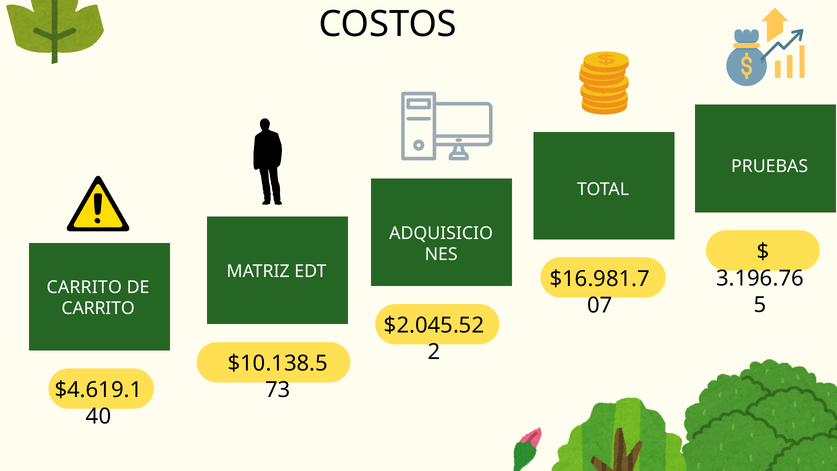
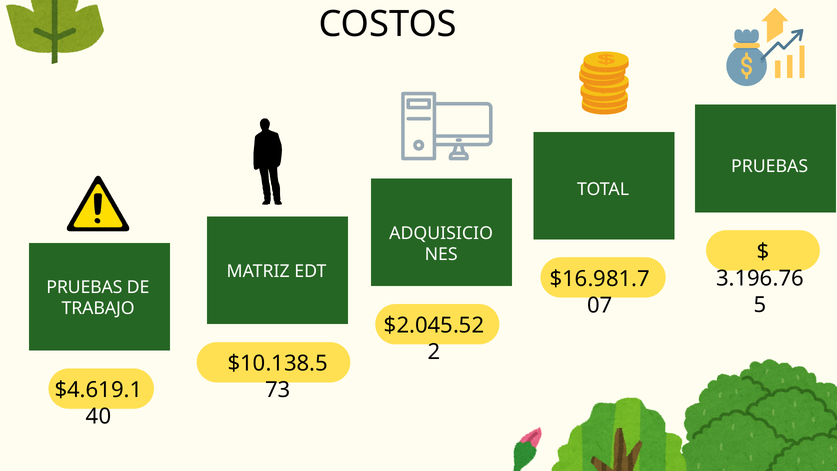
CARRITO at (84, 287): CARRITO -> PRUEBAS
CARRITO at (98, 308): CARRITO -> TRABAJO
